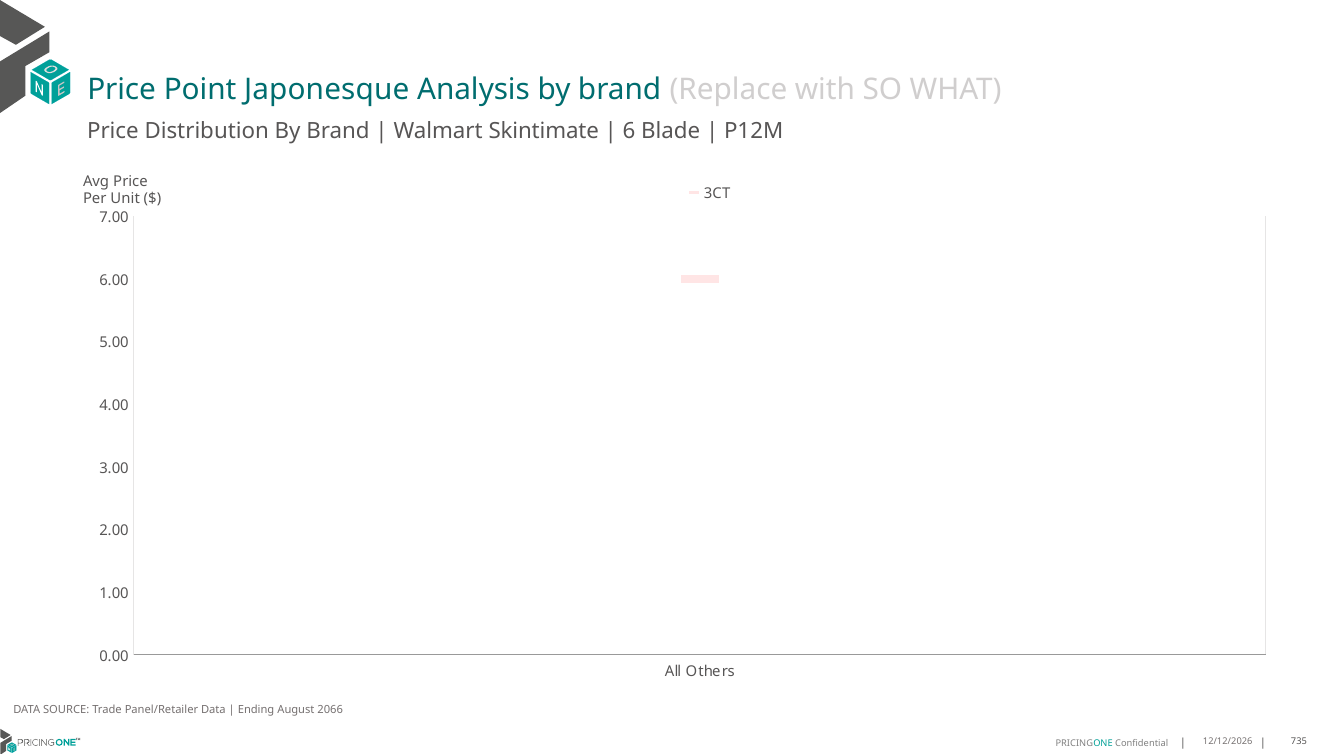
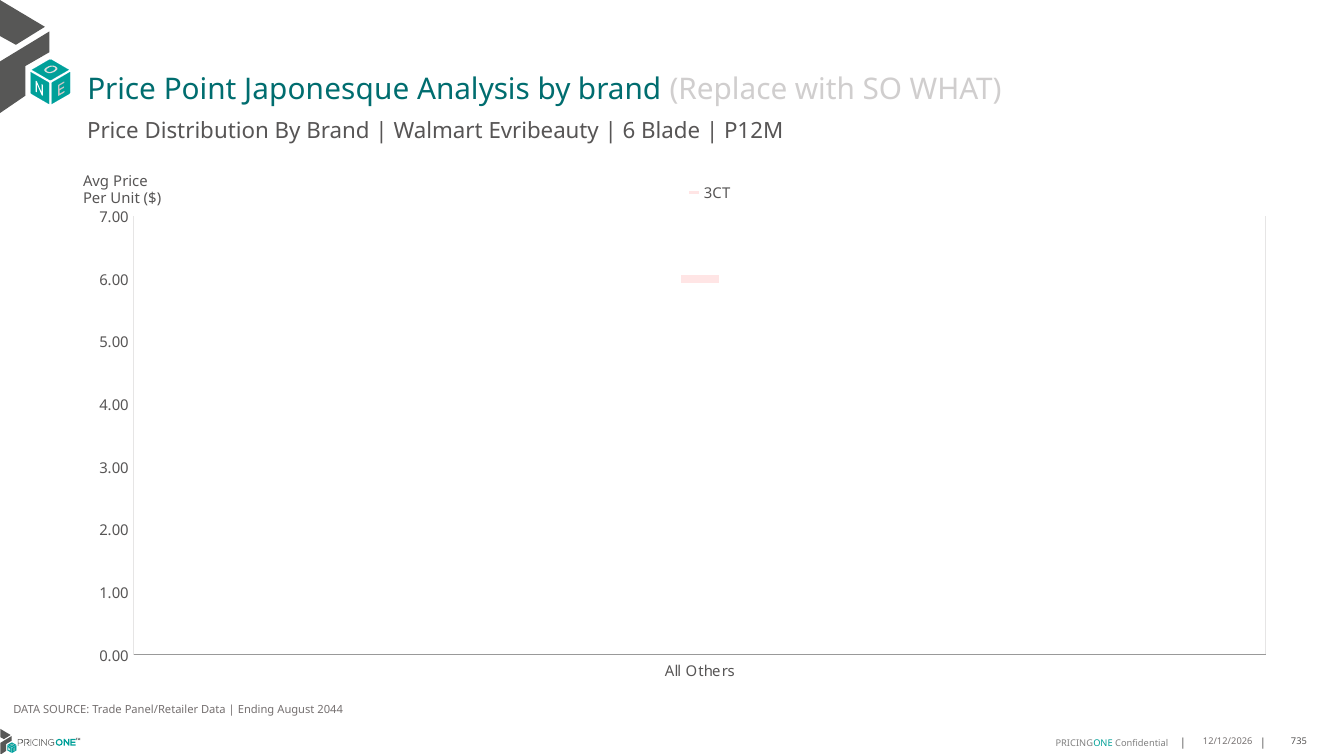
Skintimate: Skintimate -> Evribeauty
2066: 2066 -> 2044
